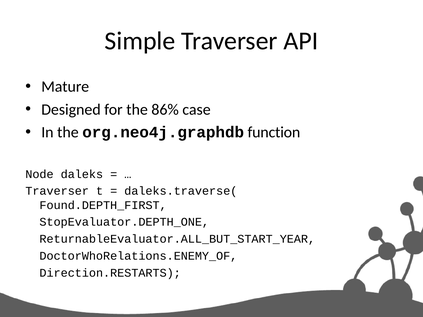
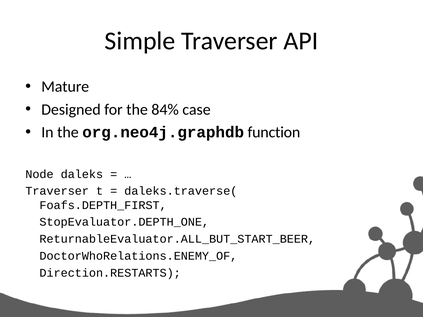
86%: 86% -> 84%
Found.DEPTH_FIRST: Found.DEPTH_FIRST -> Foafs.DEPTH_FIRST
ReturnableEvaluator.ALL_BUT_START_YEAR: ReturnableEvaluator.ALL_BUT_START_YEAR -> ReturnableEvaluator.ALL_BUT_START_BEER
